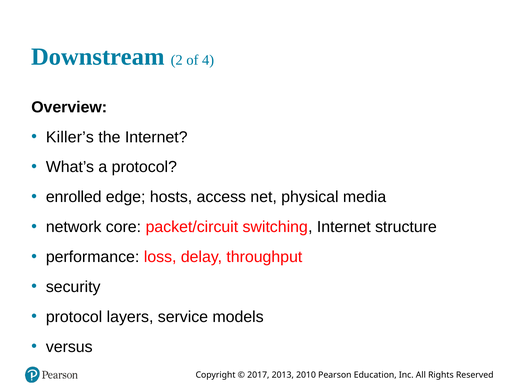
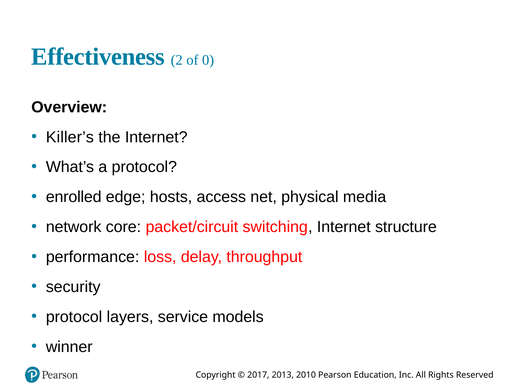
Downstream: Downstream -> Effectiveness
4: 4 -> 0
versus: versus -> winner
